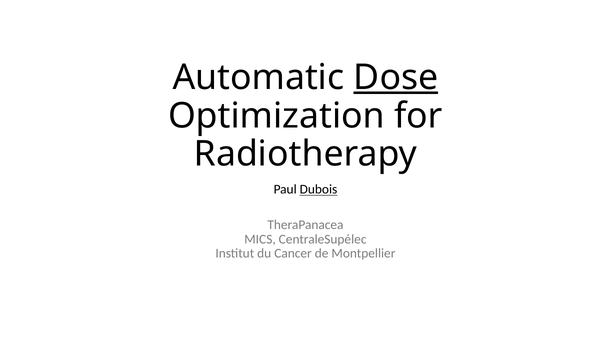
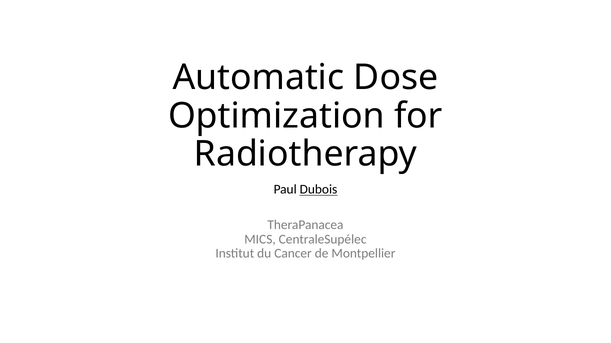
Dose underline: present -> none
